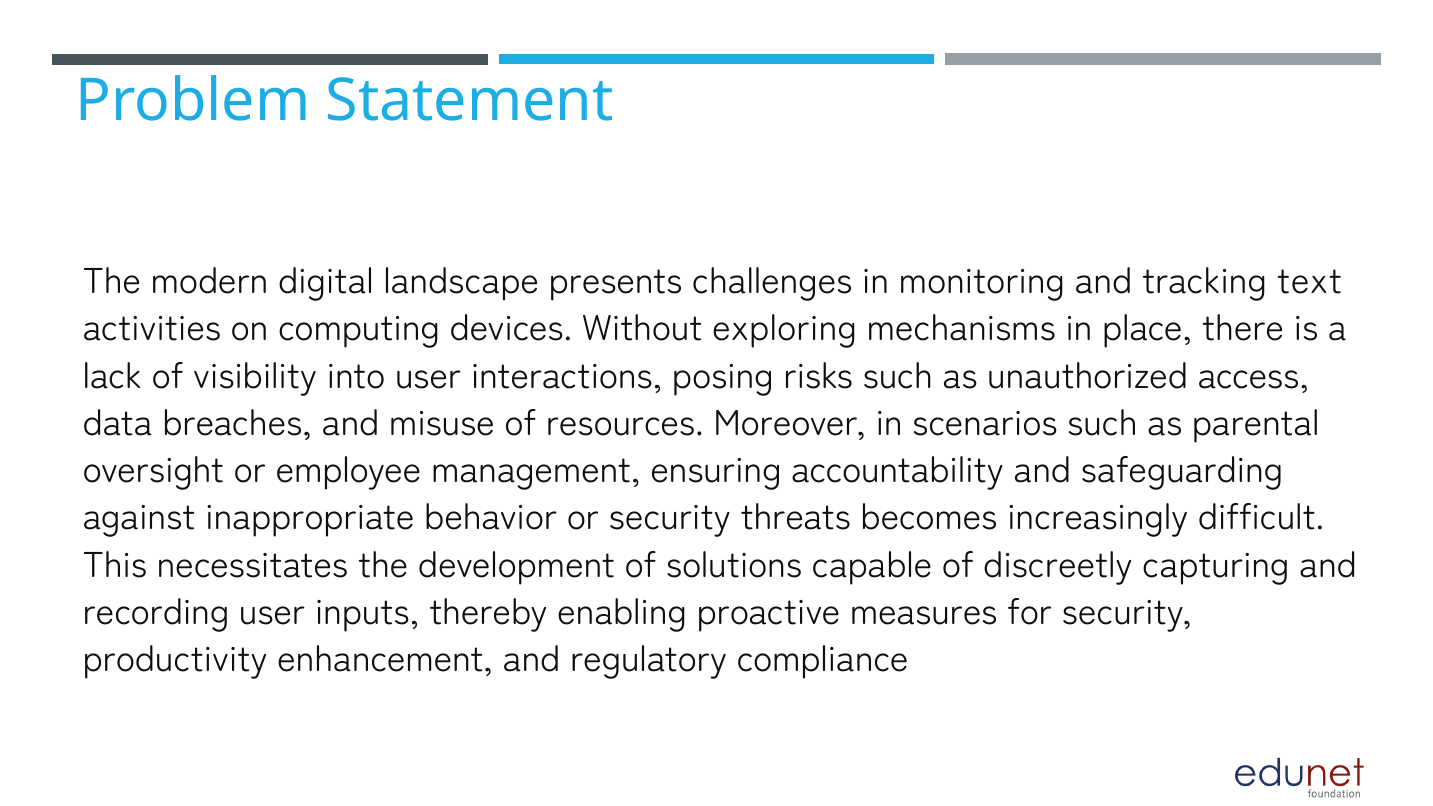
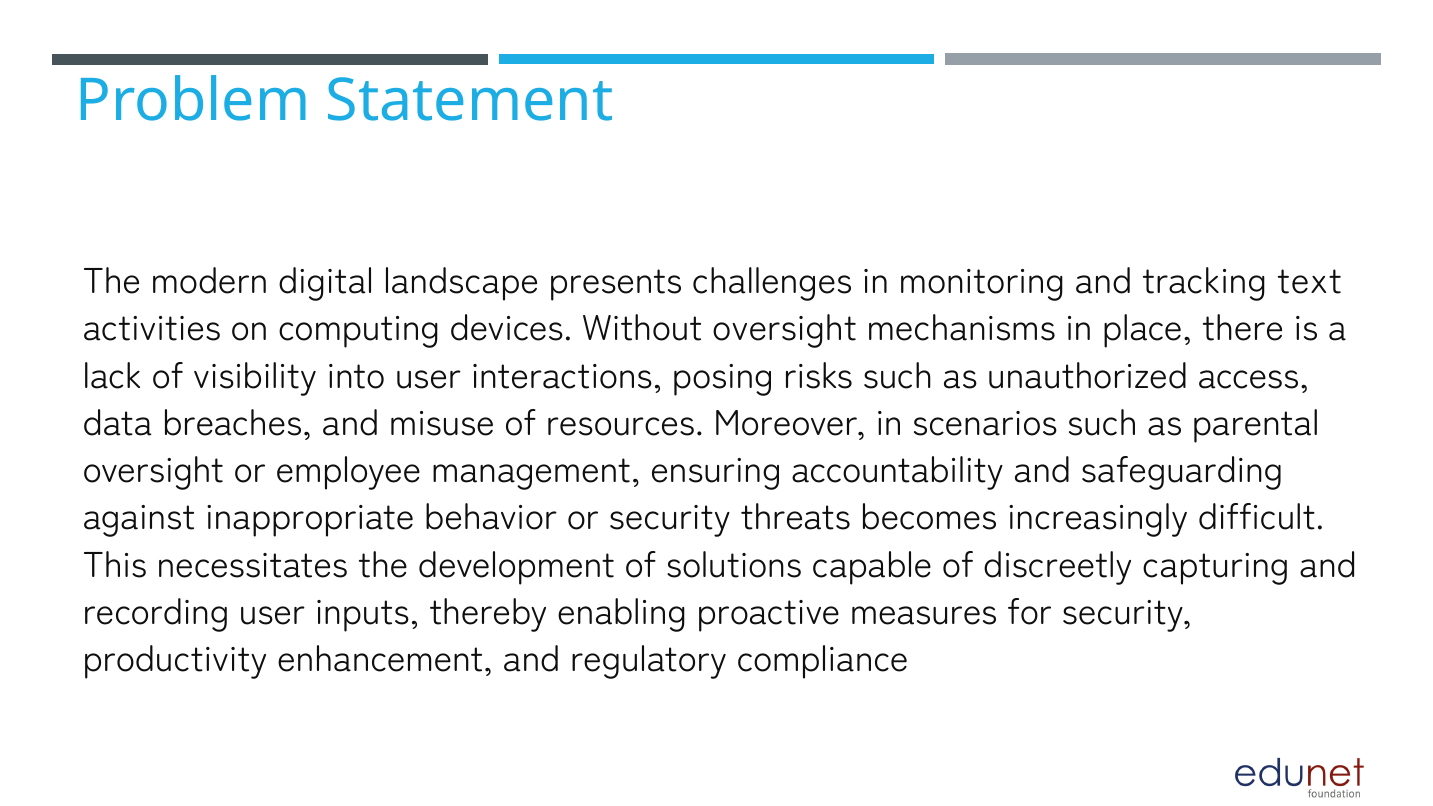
Without exploring: exploring -> oversight
